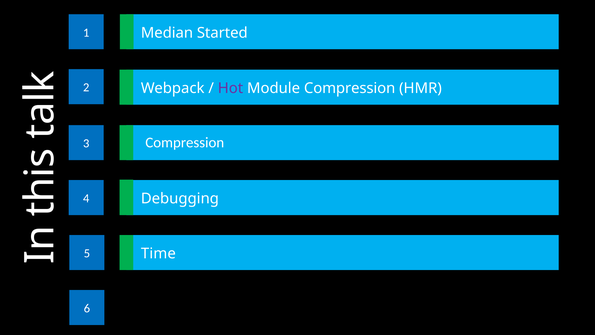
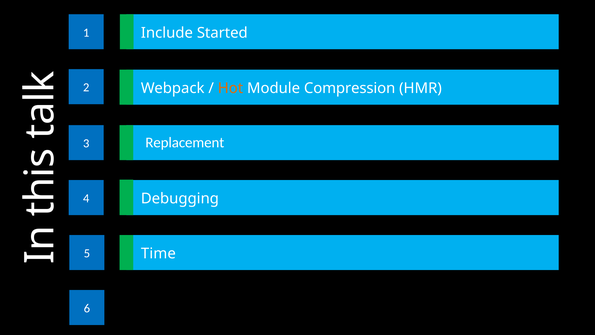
Median: Median -> Include
Hot colour: purple -> orange
Compression at (185, 142): Compression -> Replacement
